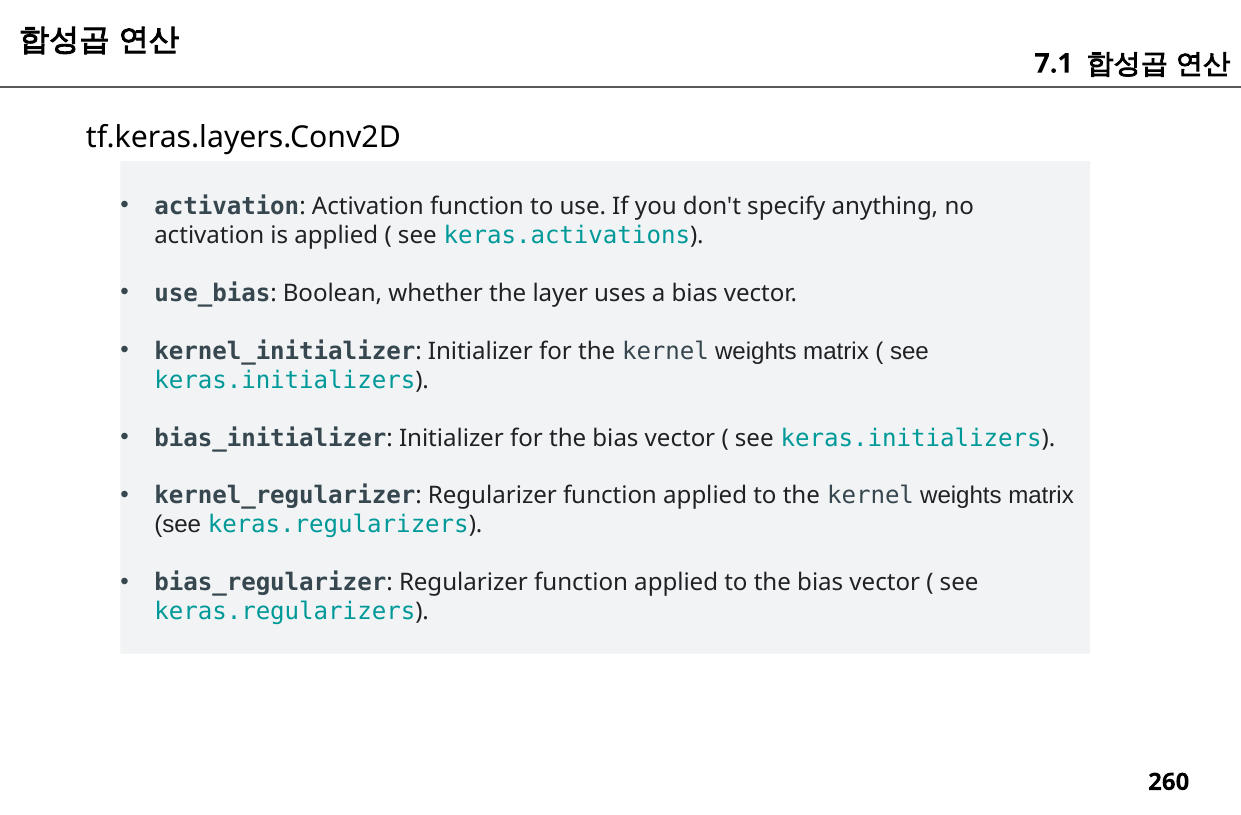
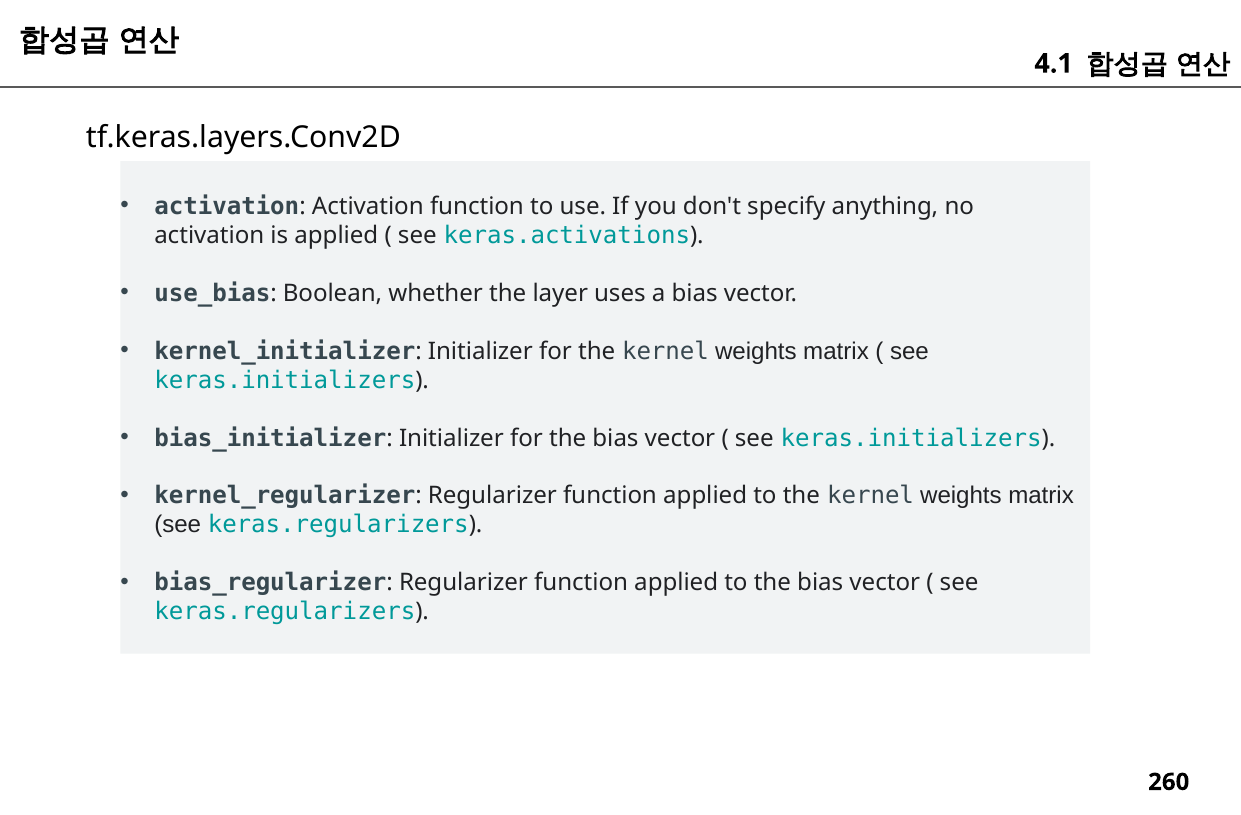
7.1: 7.1 -> 4.1
